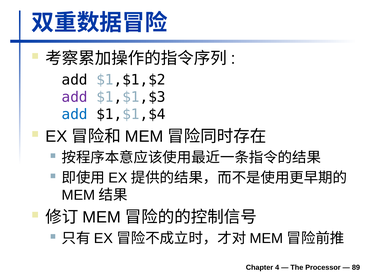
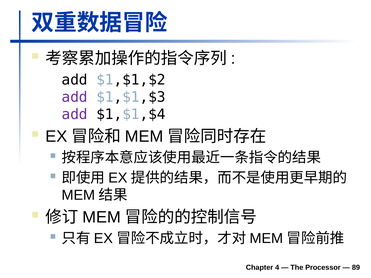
add at (75, 115) colour: blue -> purple
